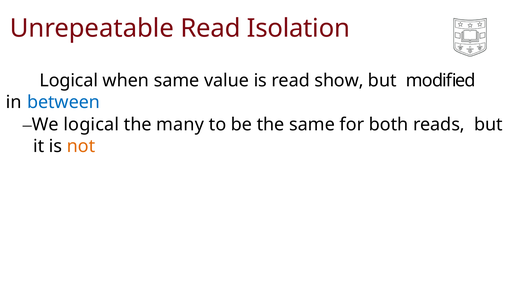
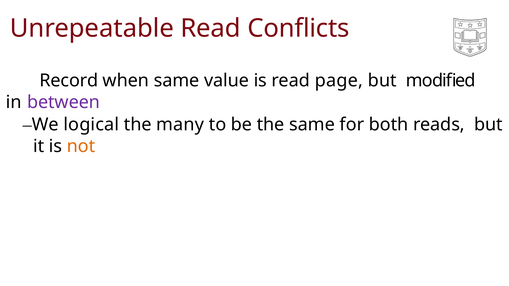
Isolation: Isolation -> Conflicts
Logical at (69, 81): Logical -> Record
show: show -> page
between colour: blue -> purple
